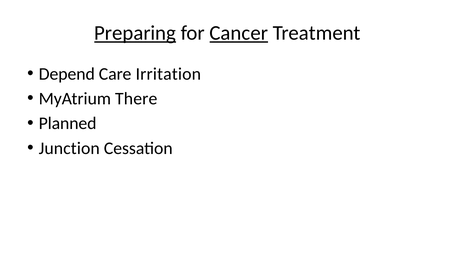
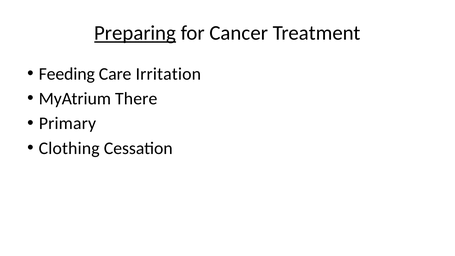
Cancer underline: present -> none
Depend: Depend -> Feeding
Planned: Planned -> Primary
Junction: Junction -> Clothing
